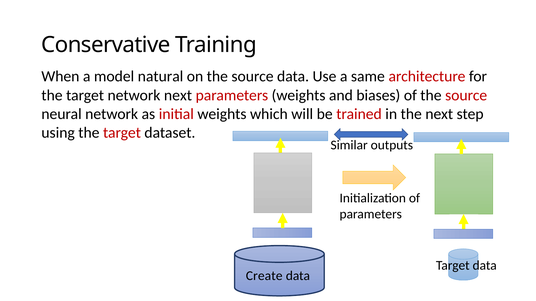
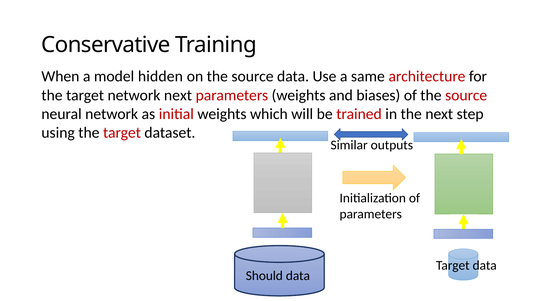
natural: natural -> hidden
Create: Create -> Should
